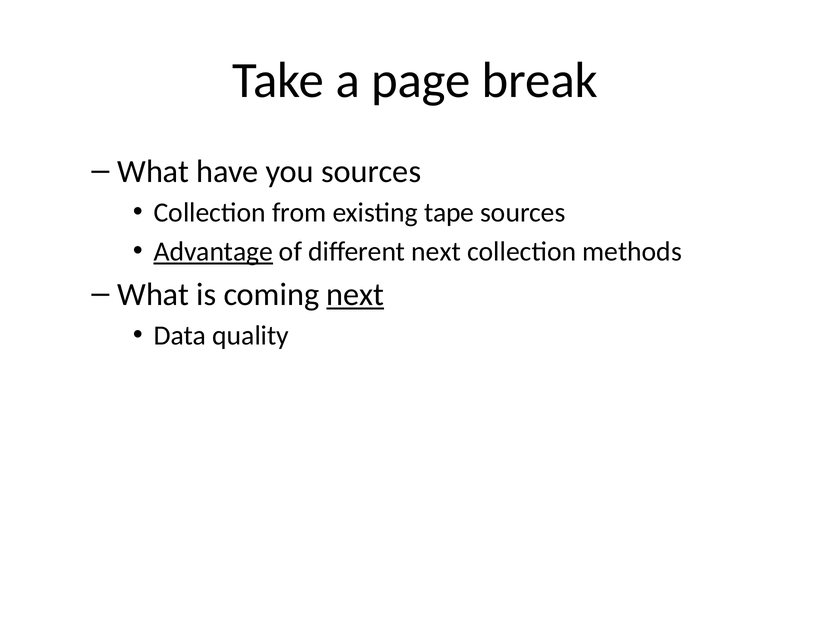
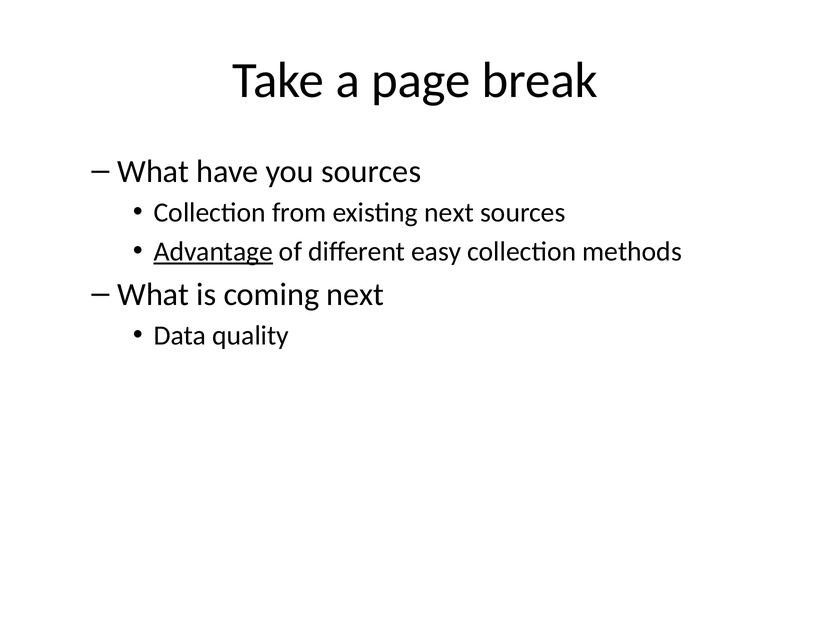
existing tape: tape -> next
different next: next -> easy
next at (355, 294) underline: present -> none
